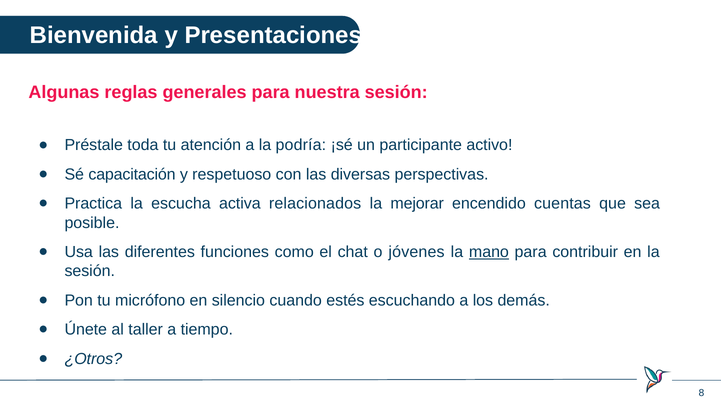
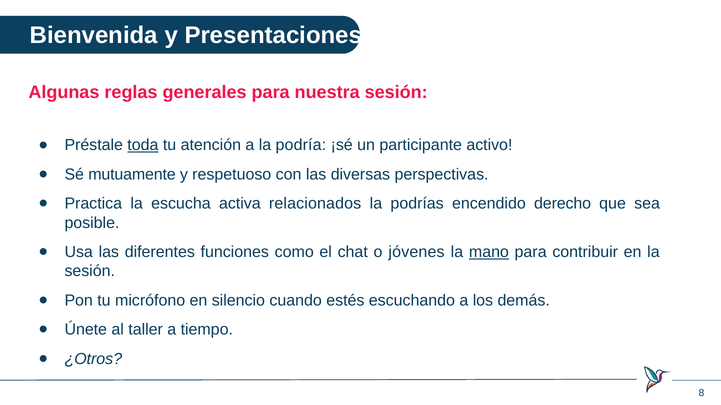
toda underline: none -> present
capacitación: capacitación -> mutuamente
mejorar: mejorar -> podrías
cuentas: cuentas -> derecho
